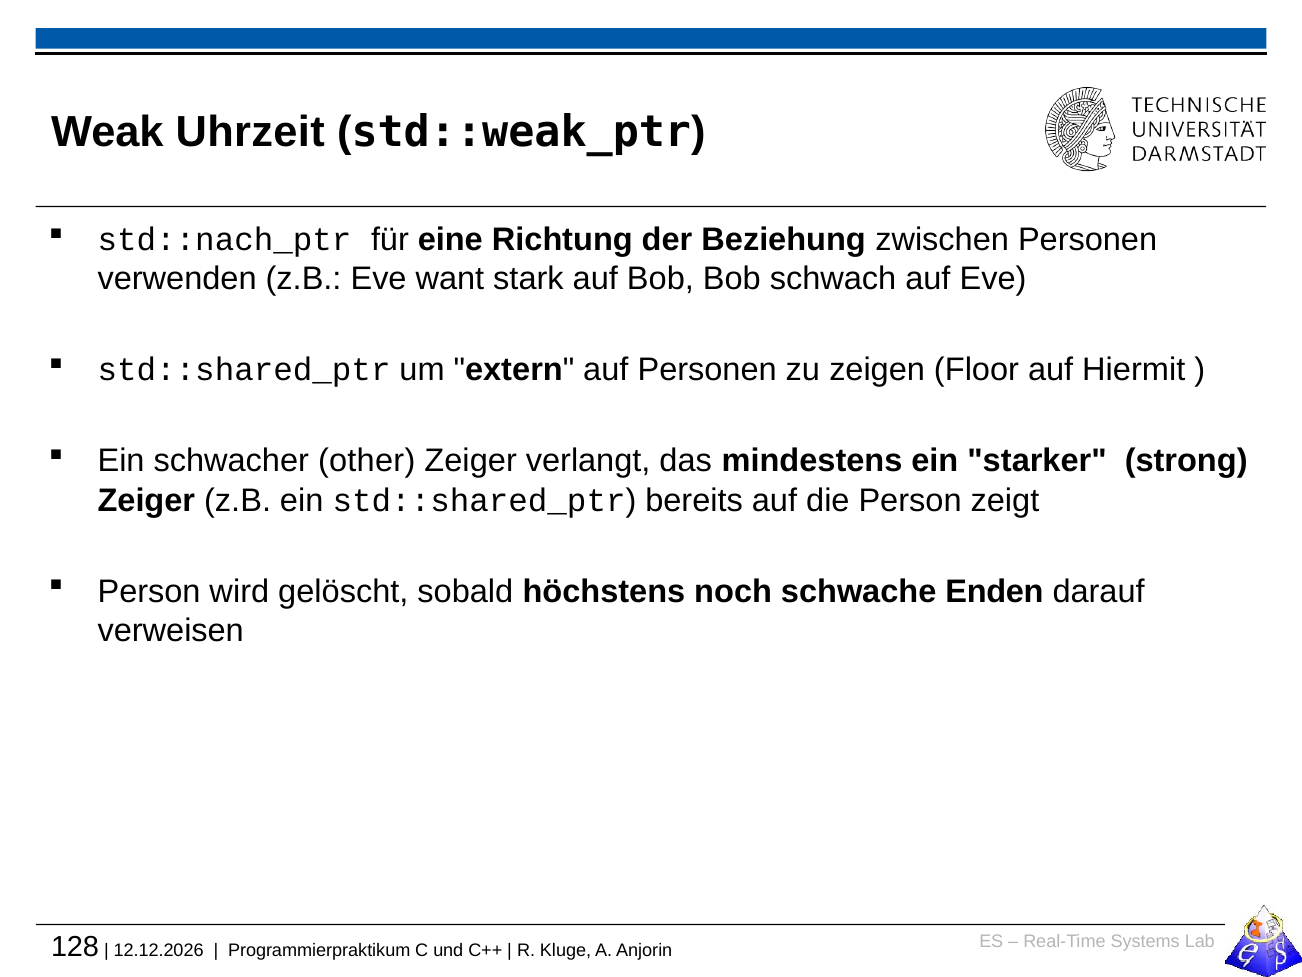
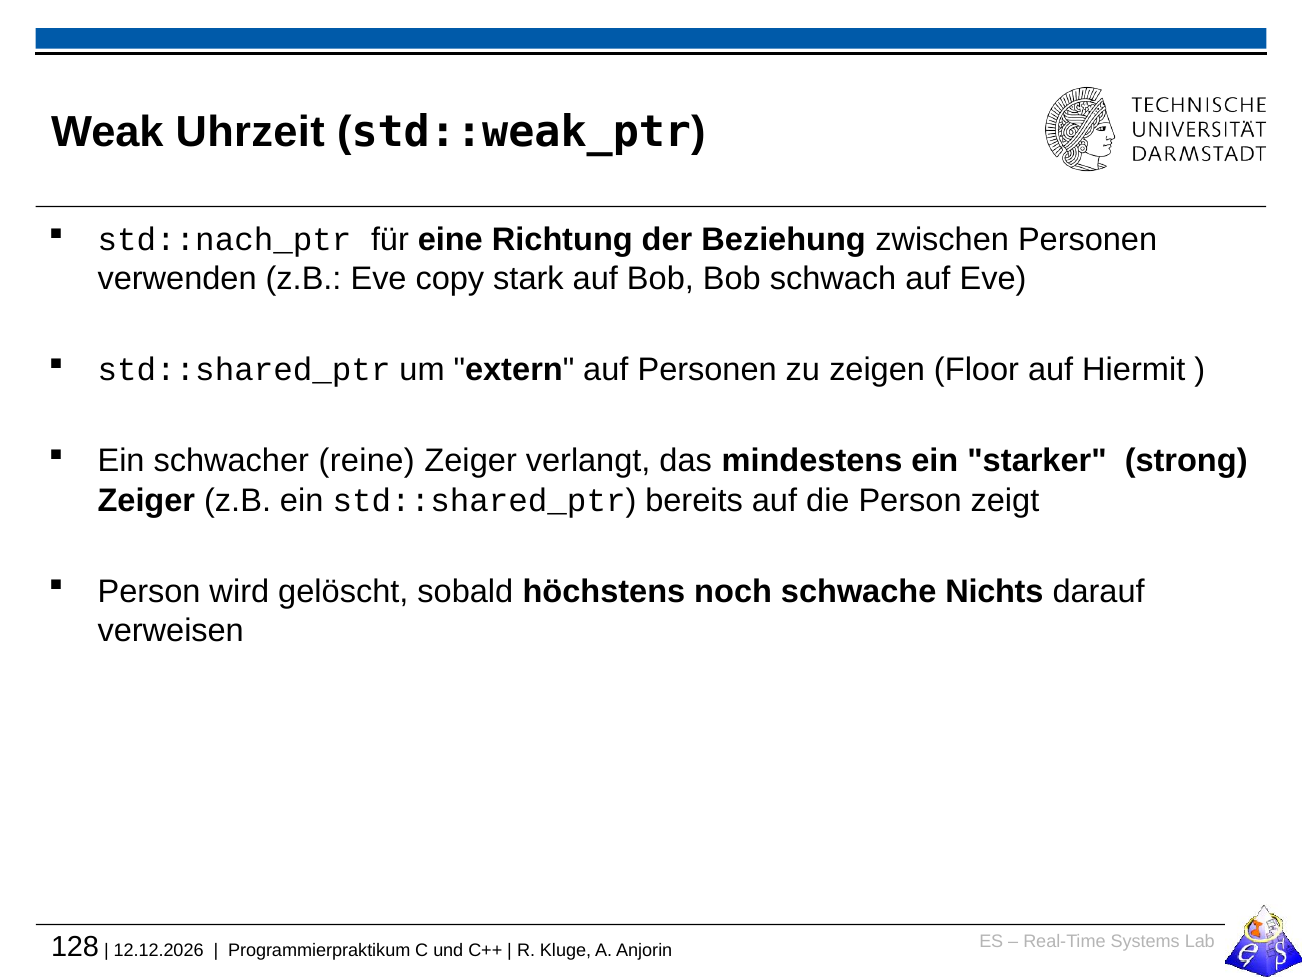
want: want -> copy
other: other -> reine
Enden: Enden -> Nichts
